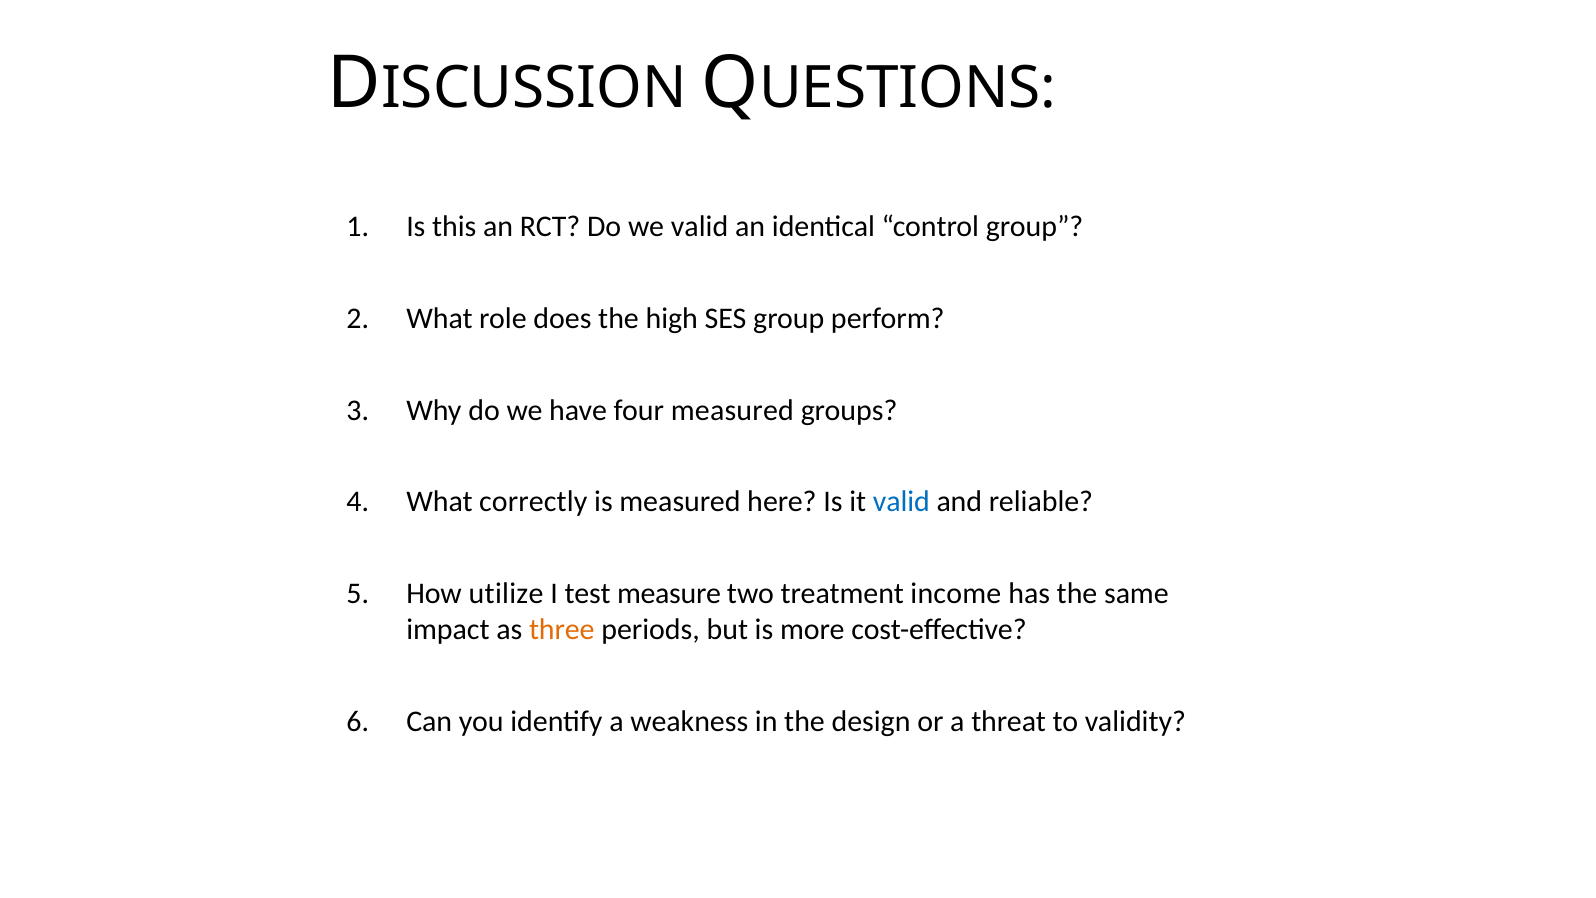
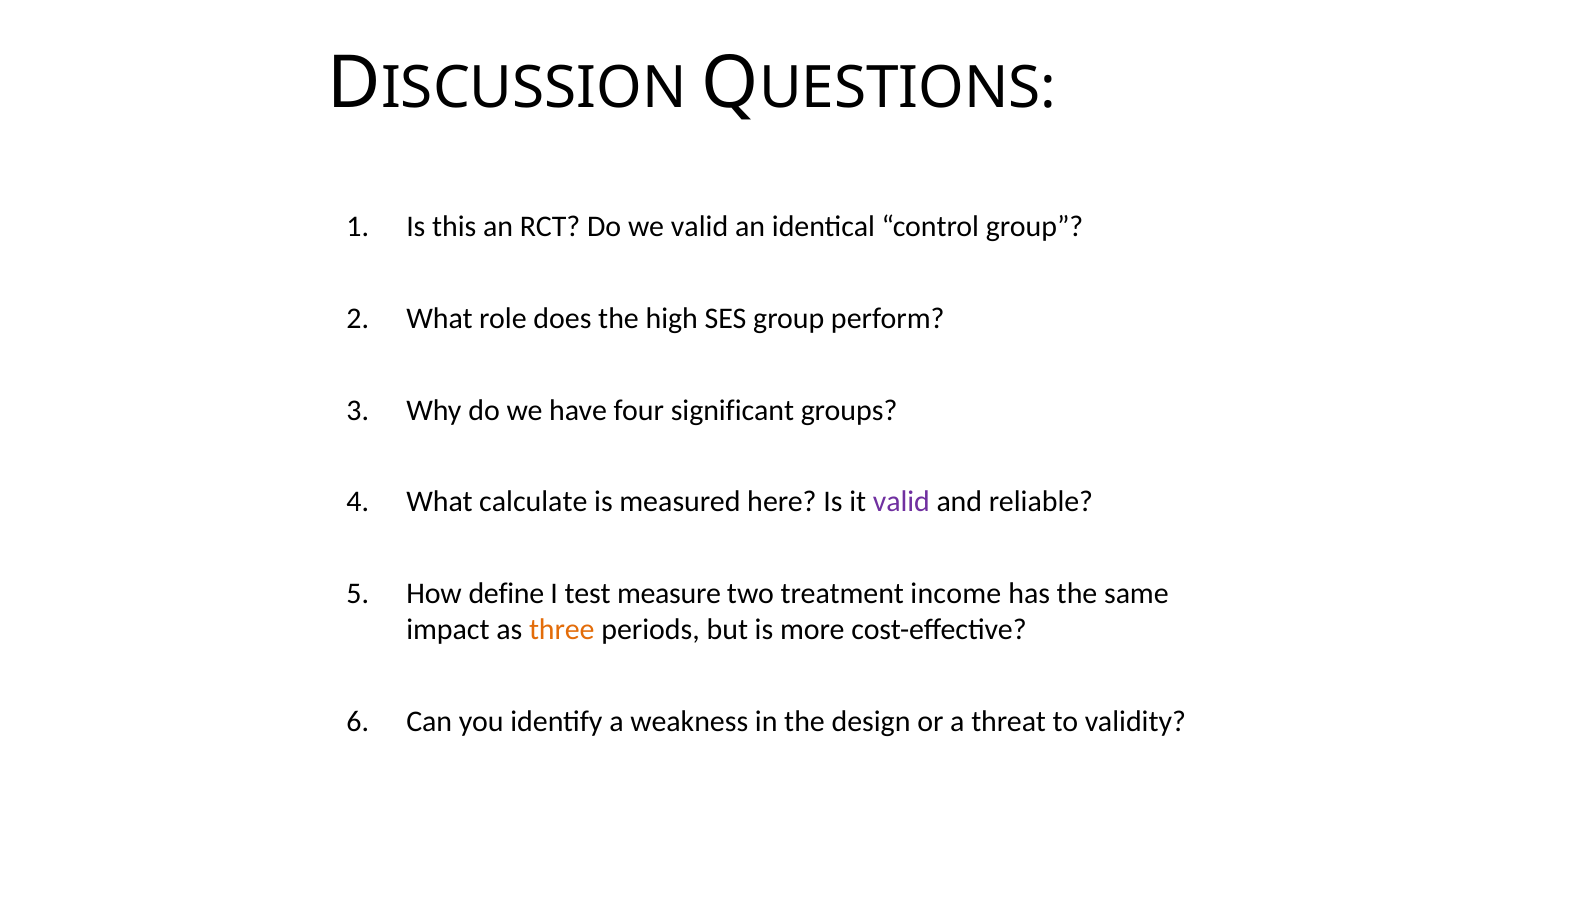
four measured: measured -> significant
correctly: correctly -> calculate
valid at (901, 502) colour: blue -> purple
utilize: utilize -> define
